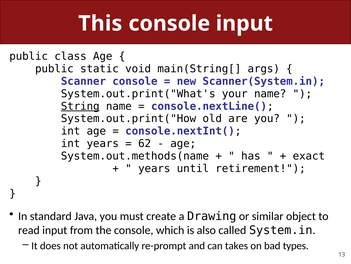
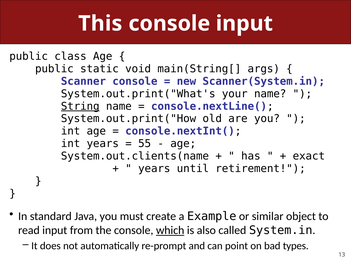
62: 62 -> 55
System.out.methods(name: System.out.methods(name -> System.out.clients(name
Drawing: Drawing -> Example
which underline: none -> present
takes: takes -> point
